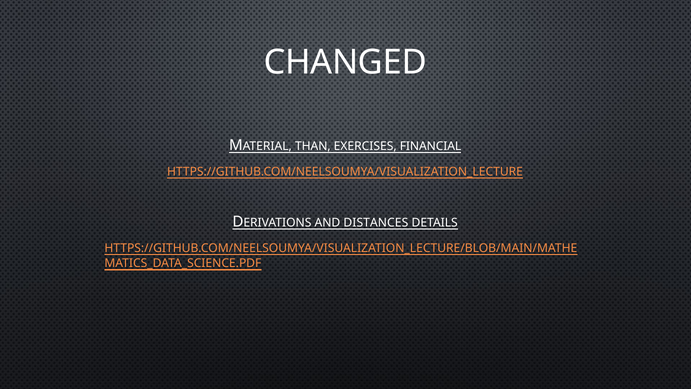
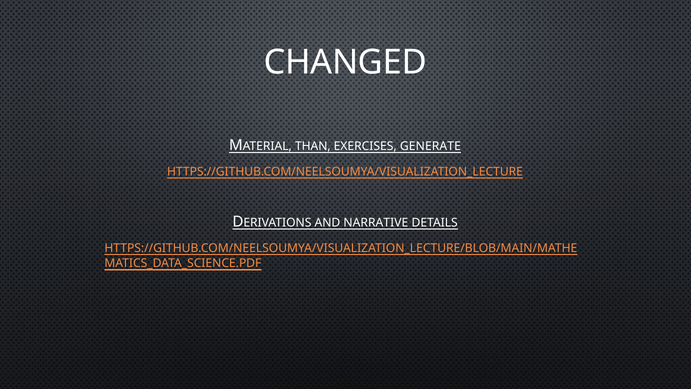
FINANCIAL: FINANCIAL -> GENERATE
DISTANCES: DISTANCES -> NARRATIVE
